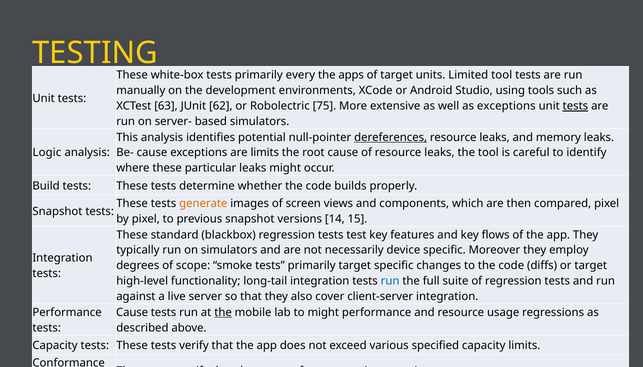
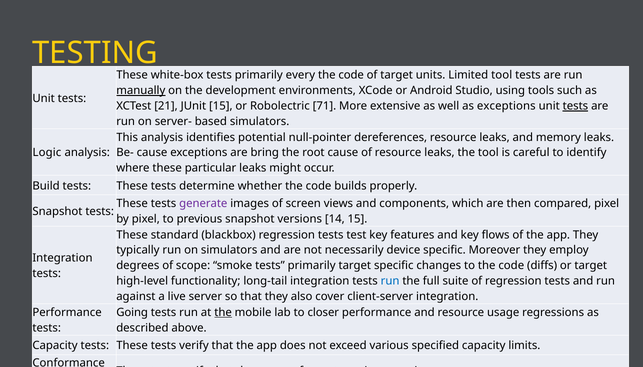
apps at (351, 75): apps -> code
manually underline: none -> present
63: 63 -> 21
JUnit 62: 62 -> 15
75: 75 -> 71
dereferences underline: present -> none
are limits: limits -> bring
generate colour: orange -> purple
Cause at (132, 312): Cause -> Going
to might: might -> closer
